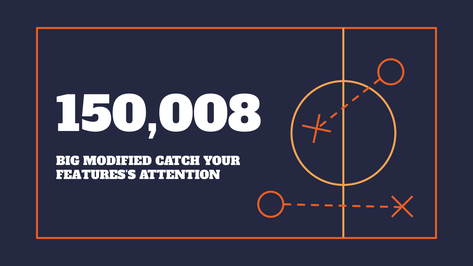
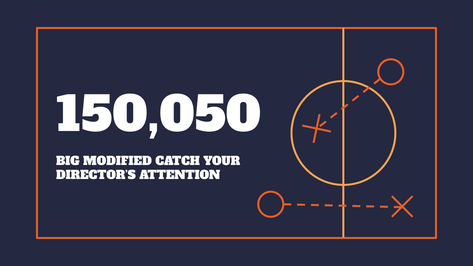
150,008: 150,008 -> 150,050
FEATURES’S: FEATURES’S -> DIRECTOR’S
